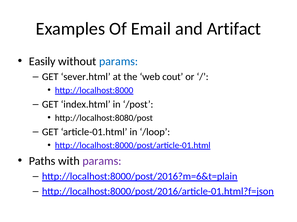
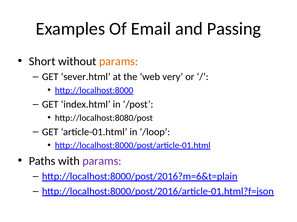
Artifact: Artifact -> Passing
Easily: Easily -> Short
params at (119, 61) colour: blue -> orange
cout: cout -> very
